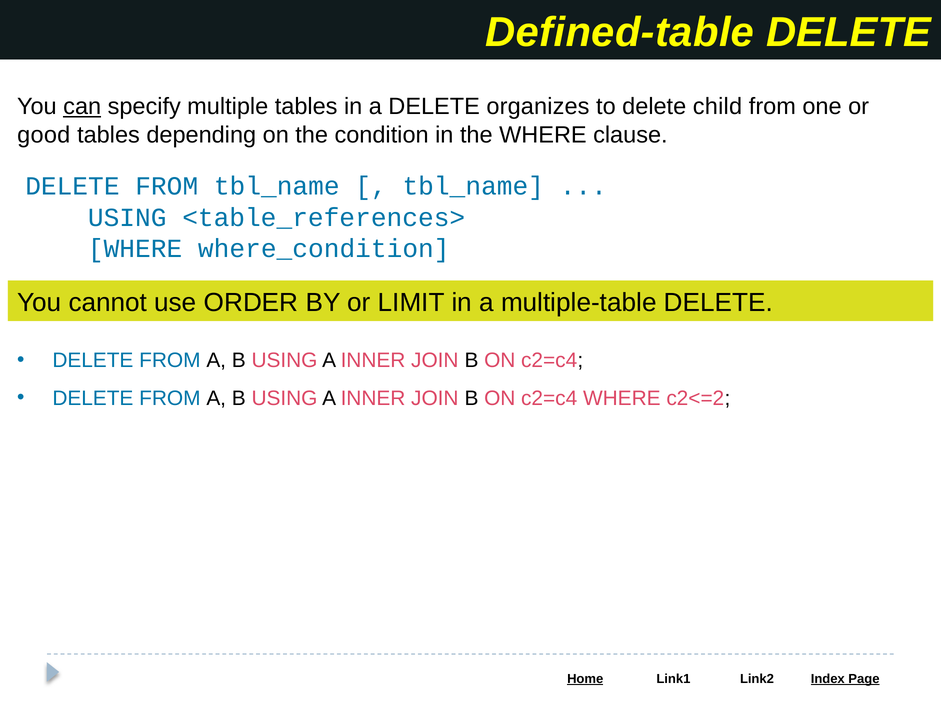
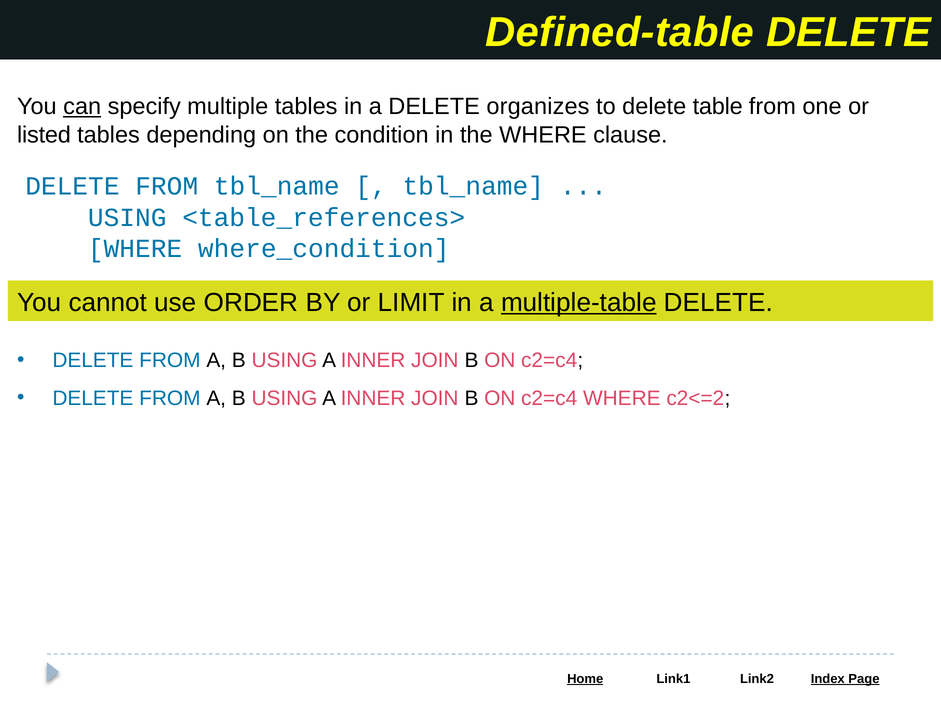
child: child -> table
good: good -> listed
multiple-table underline: none -> present
